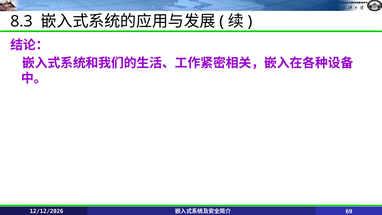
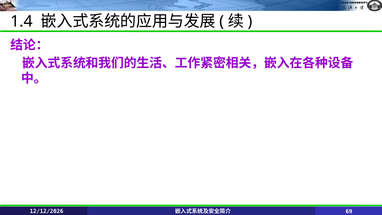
8.3: 8.3 -> 1.4
